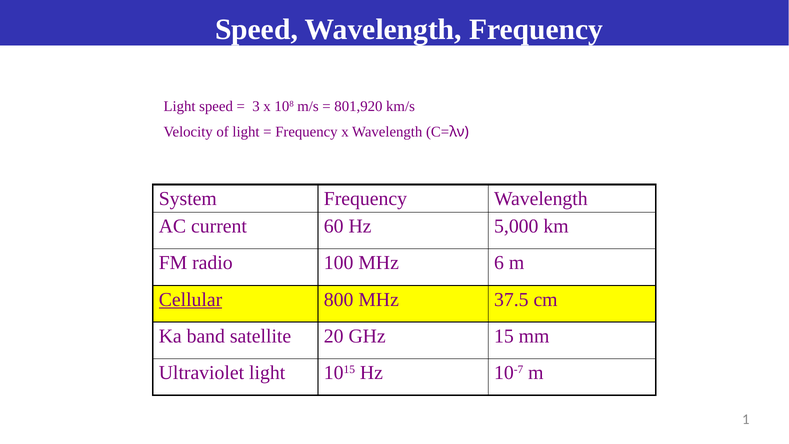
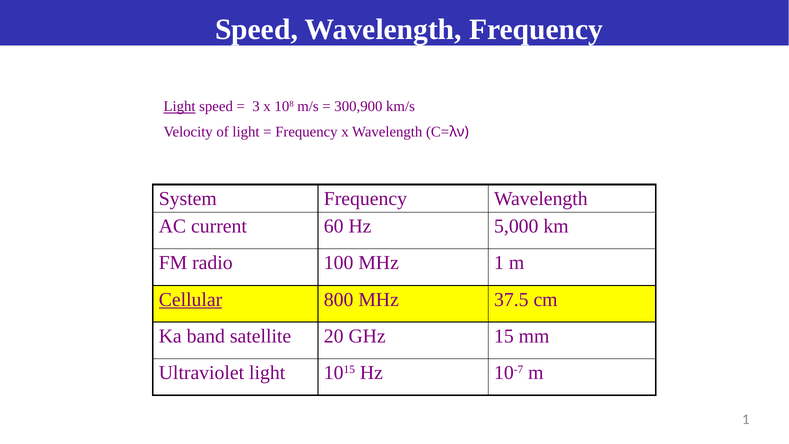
Light at (180, 107) underline: none -> present
801,920: 801,920 -> 300,900
MHz 6: 6 -> 1
